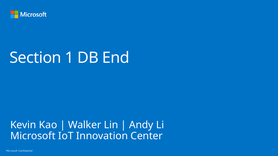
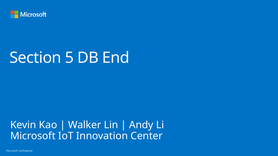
1: 1 -> 5
